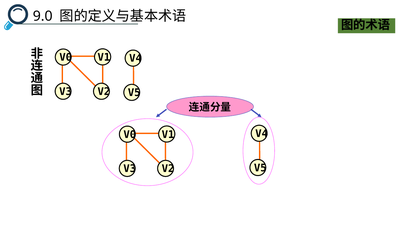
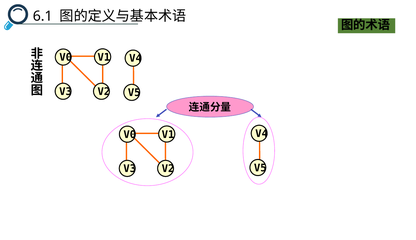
9.0: 9.0 -> 6.1
